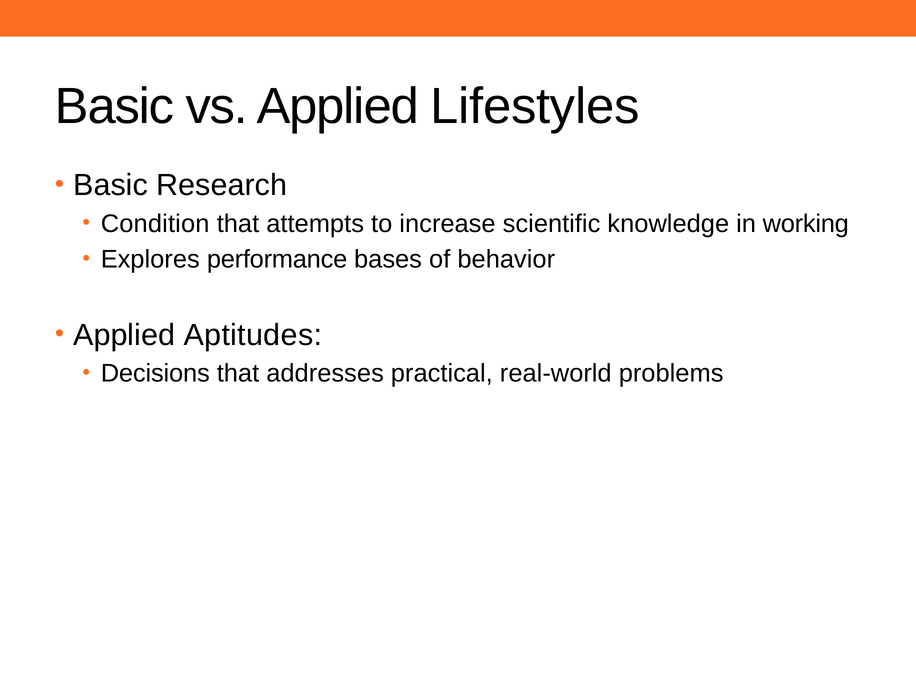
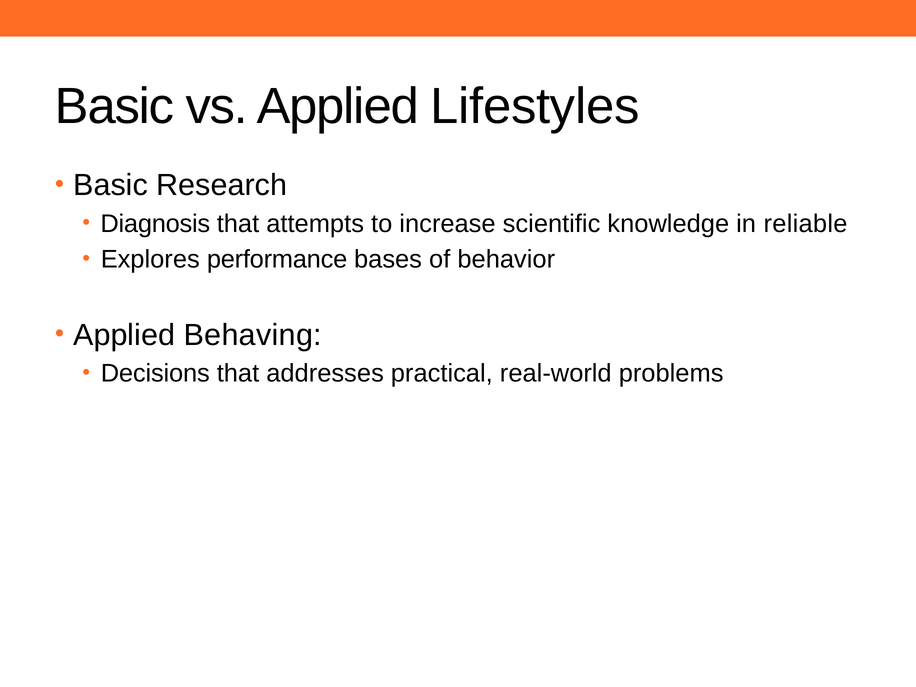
Condition: Condition -> Diagnosis
working: working -> reliable
Aptitudes: Aptitudes -> Behaving
